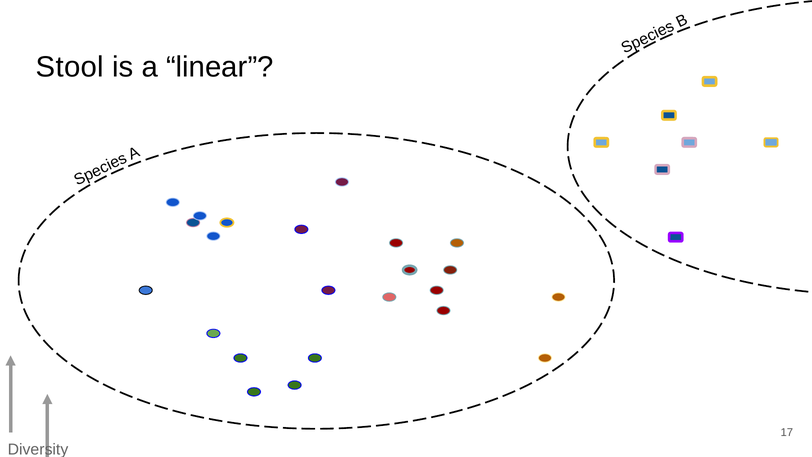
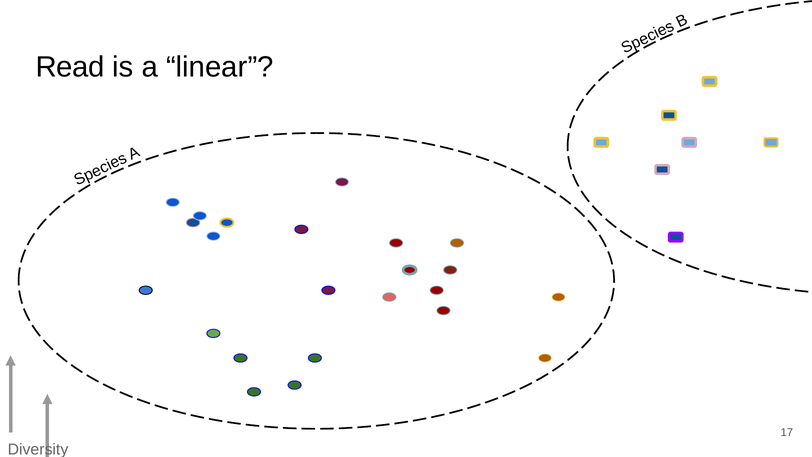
Stool: Stool -> Read
